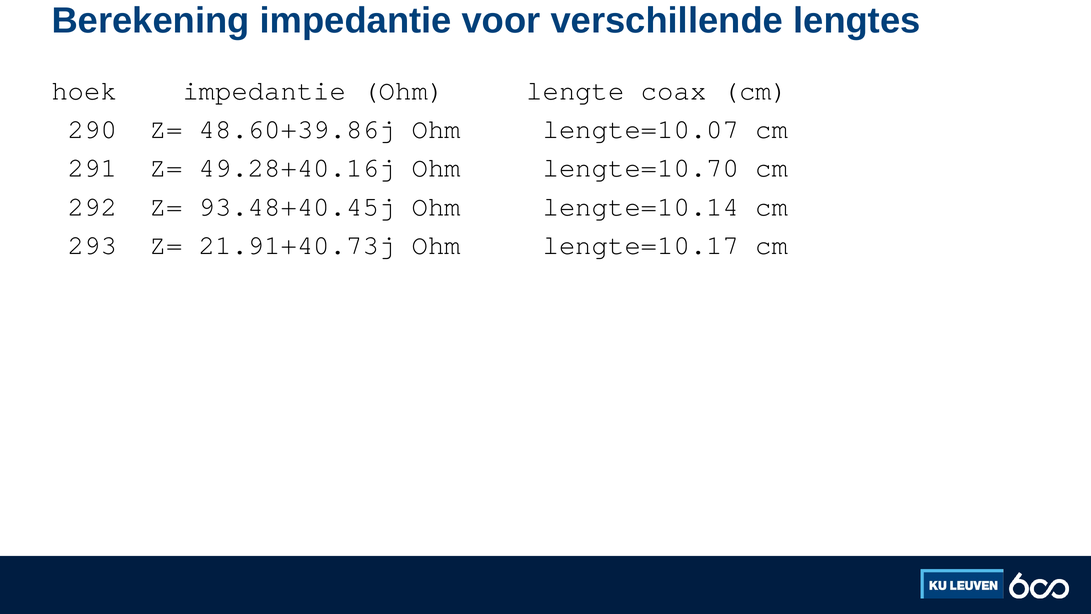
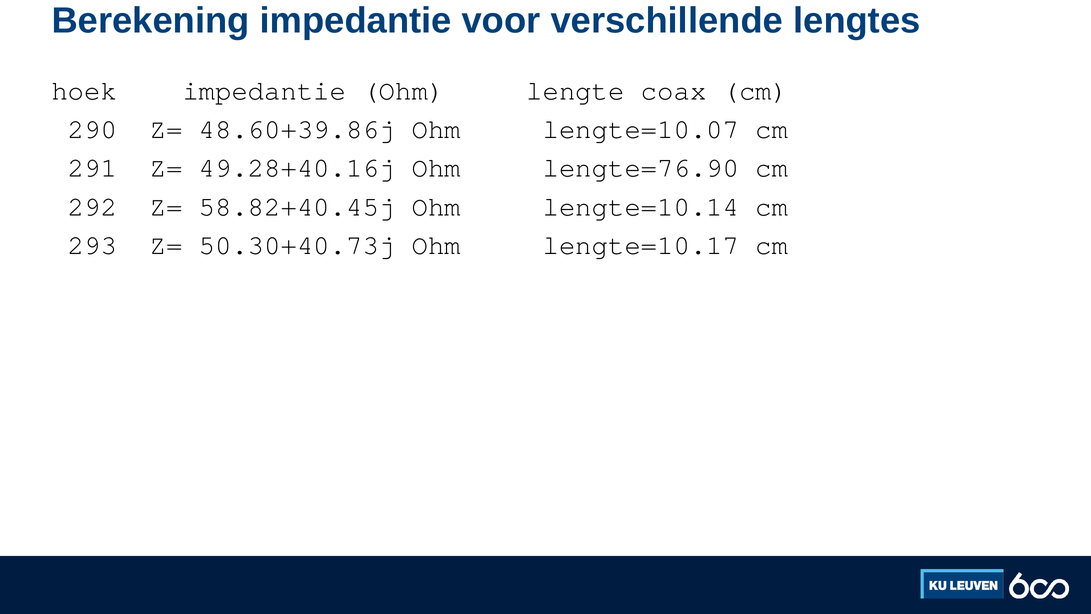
lengte=10.70: lengte=10.70 -> lengte=76.90
93.48+40.45j: 93.48+40.45j -> 58.82+40.45j
21.91+40.73j: 21.91+40.73j -> 50.30+40.73j
